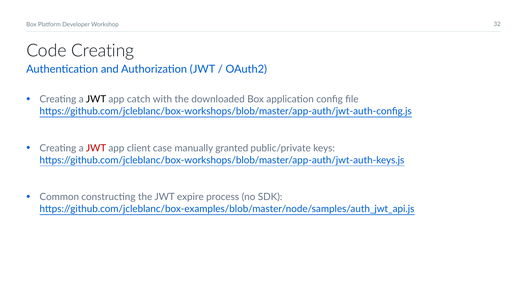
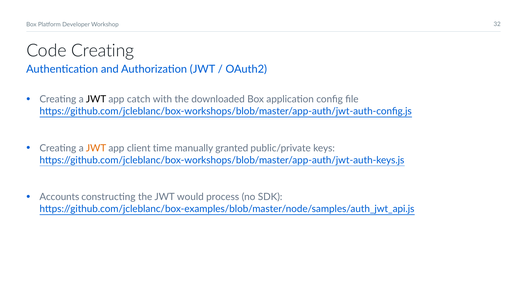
JWT at (96, 148) colour: red -> orange
case: case -> time
Common: Common -> Accounts
expire: expire -> would
